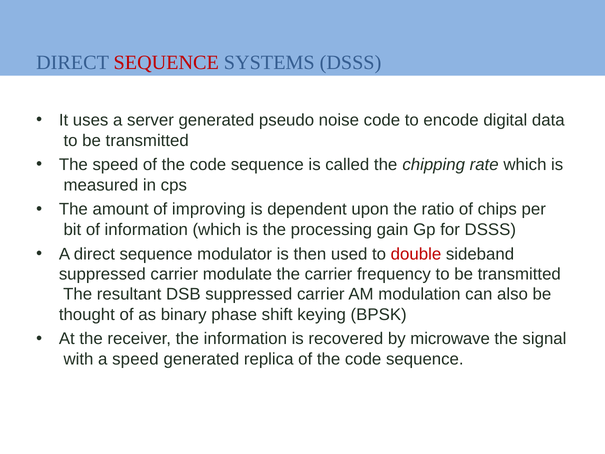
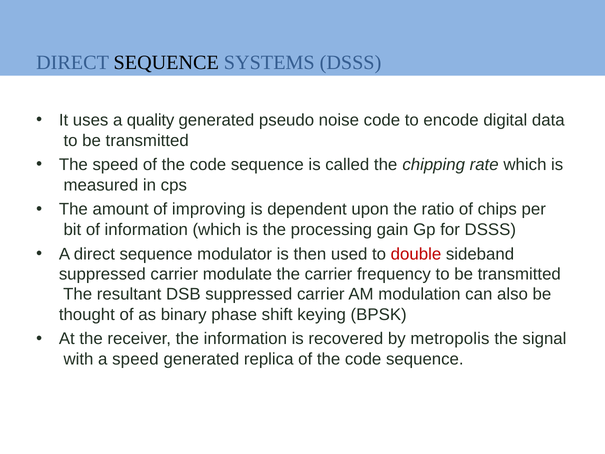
SEQUENCE at (166, 62) colour: red -> black
server: server -> quality
microwave: microwave -> metropolis
